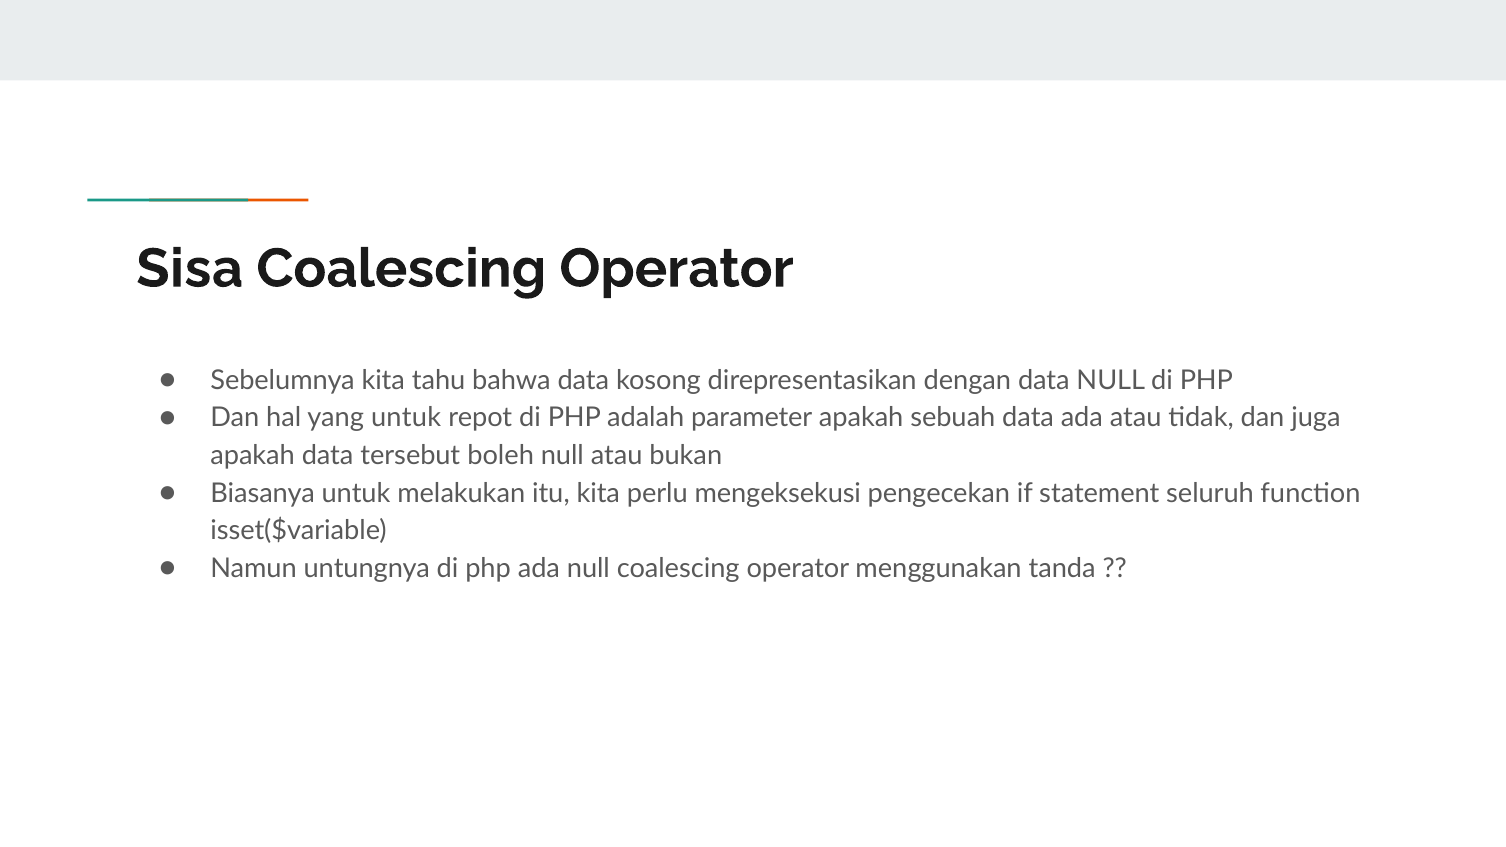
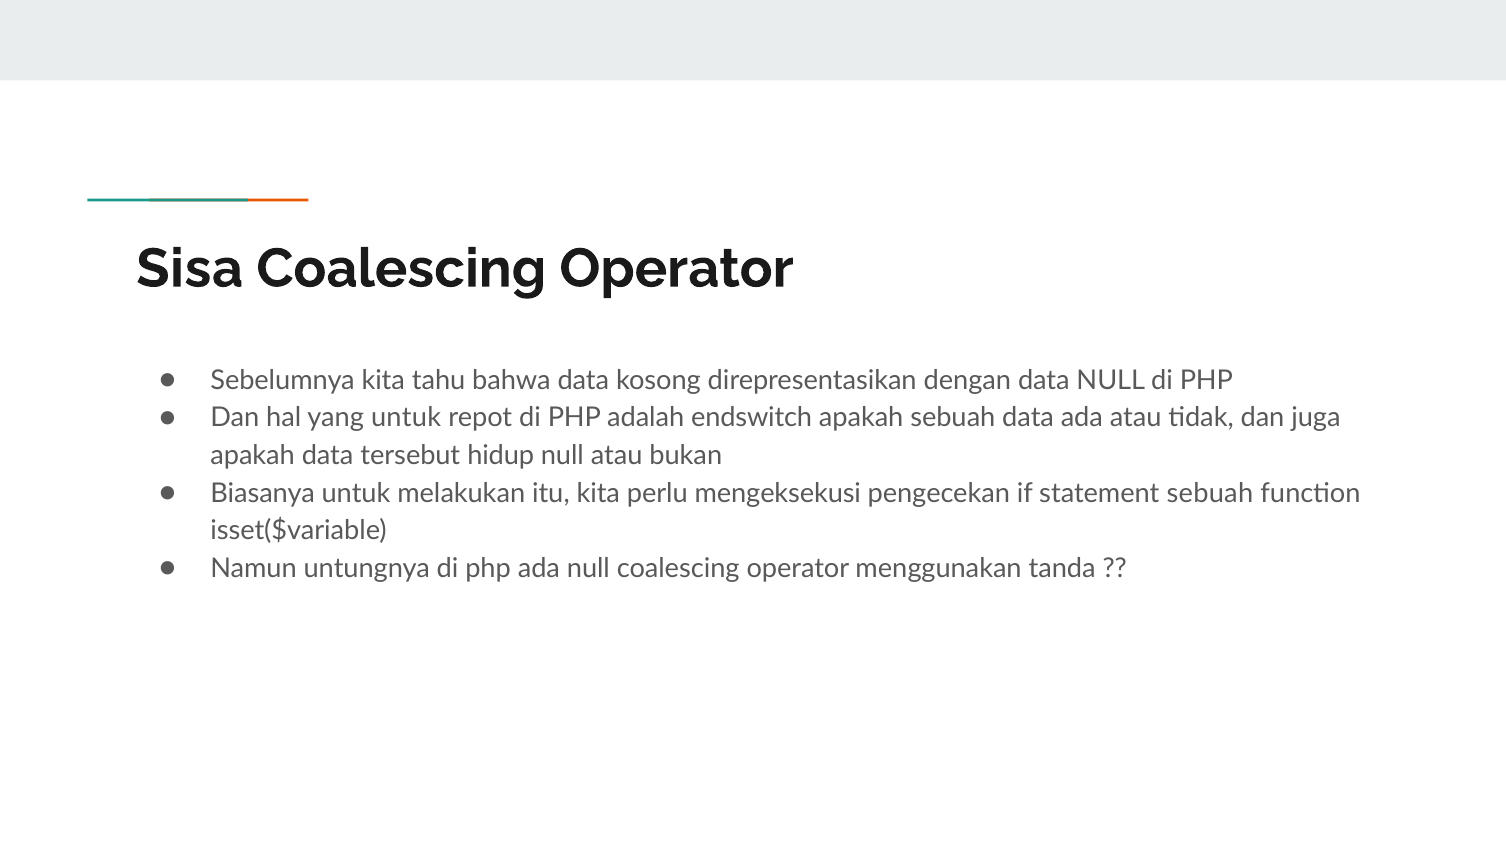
parameter: parameter -> endswitch
boleh: boleh -> hidup
statement seluruh: seluruh -> sebuah
